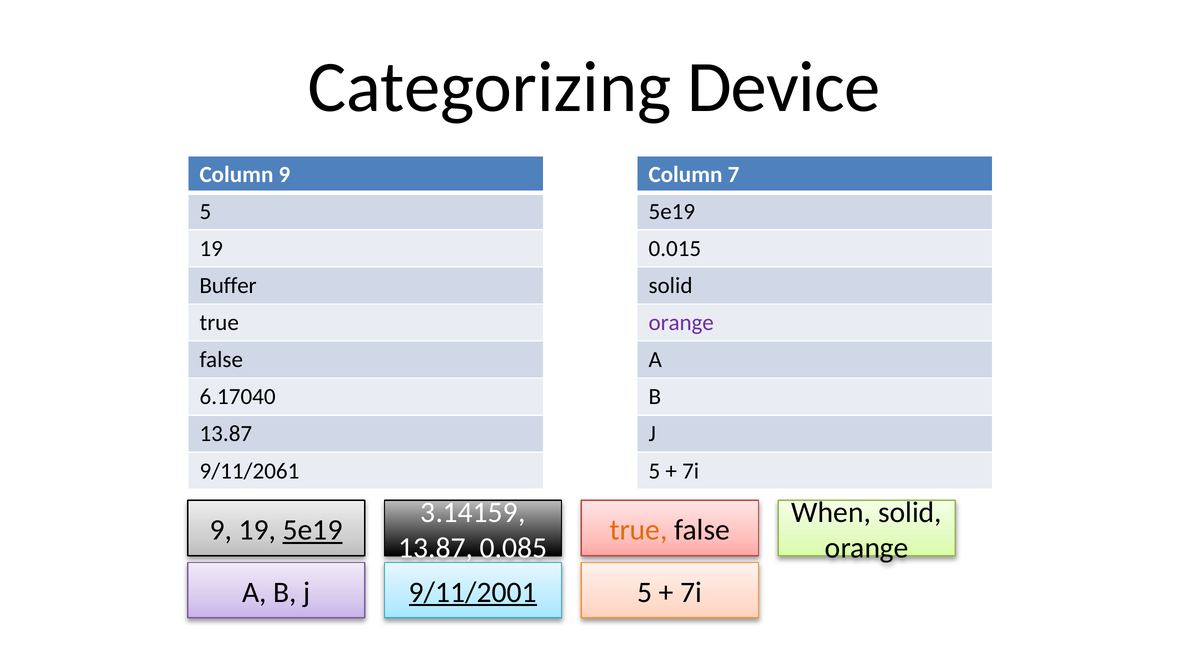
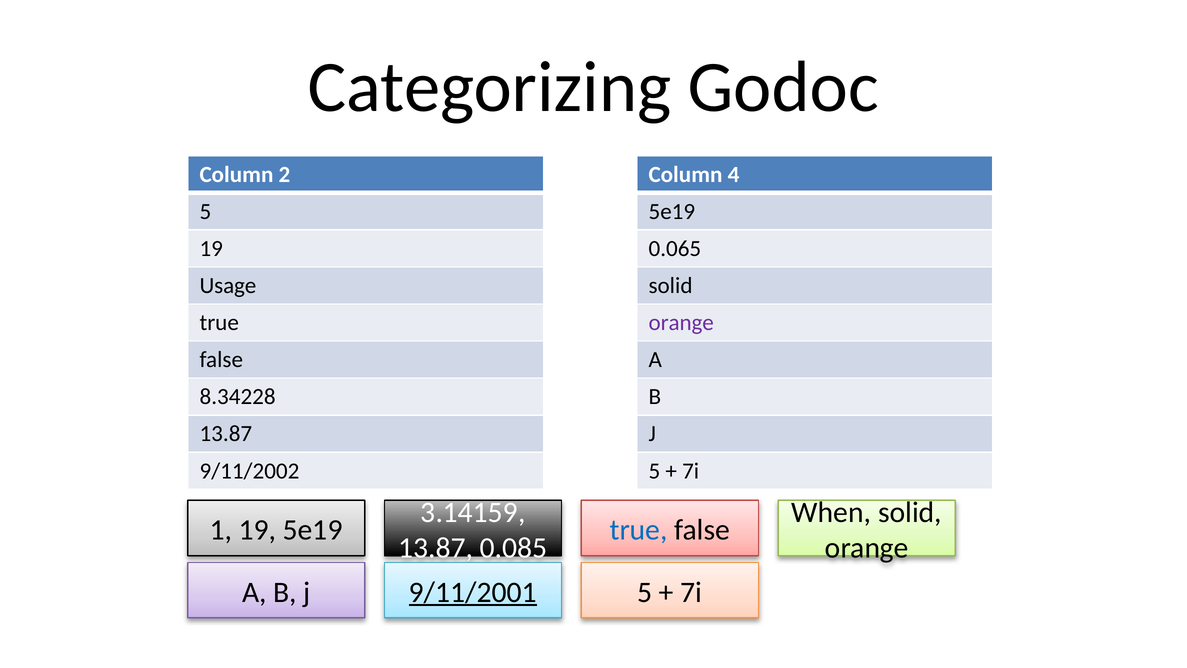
Device: Device -> Godoc
Column 9: 9 -> 2
7: 7 -> 4
0.015: 0.015 -> 0.065
Buffer: Buffer -> Usage
6.17040: 6.17040 -> 8.34228
9/11/2061: 9/11/2061 -> 9/11/2002
9 at (221, 530): 9 -> 1
5e19 at (313, 530) underline: present -> none
true at (639, 530) colour: orange -> blue
